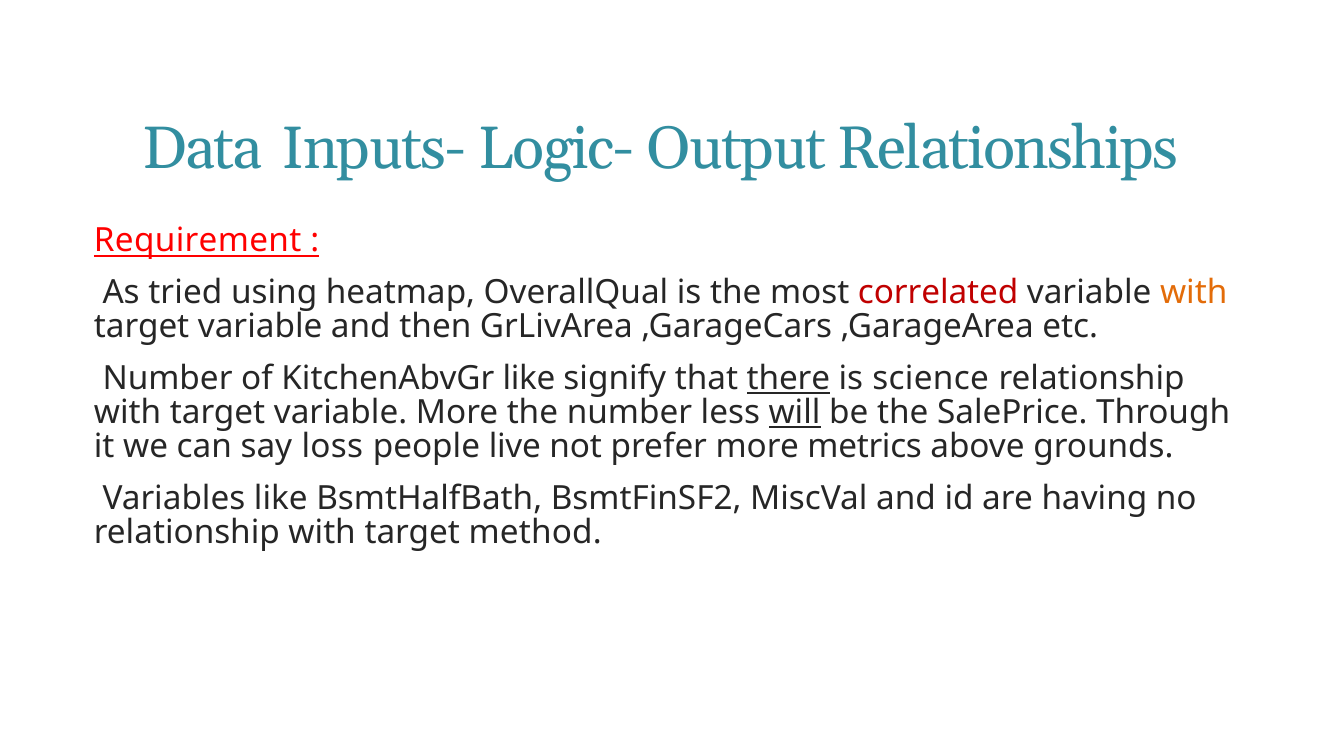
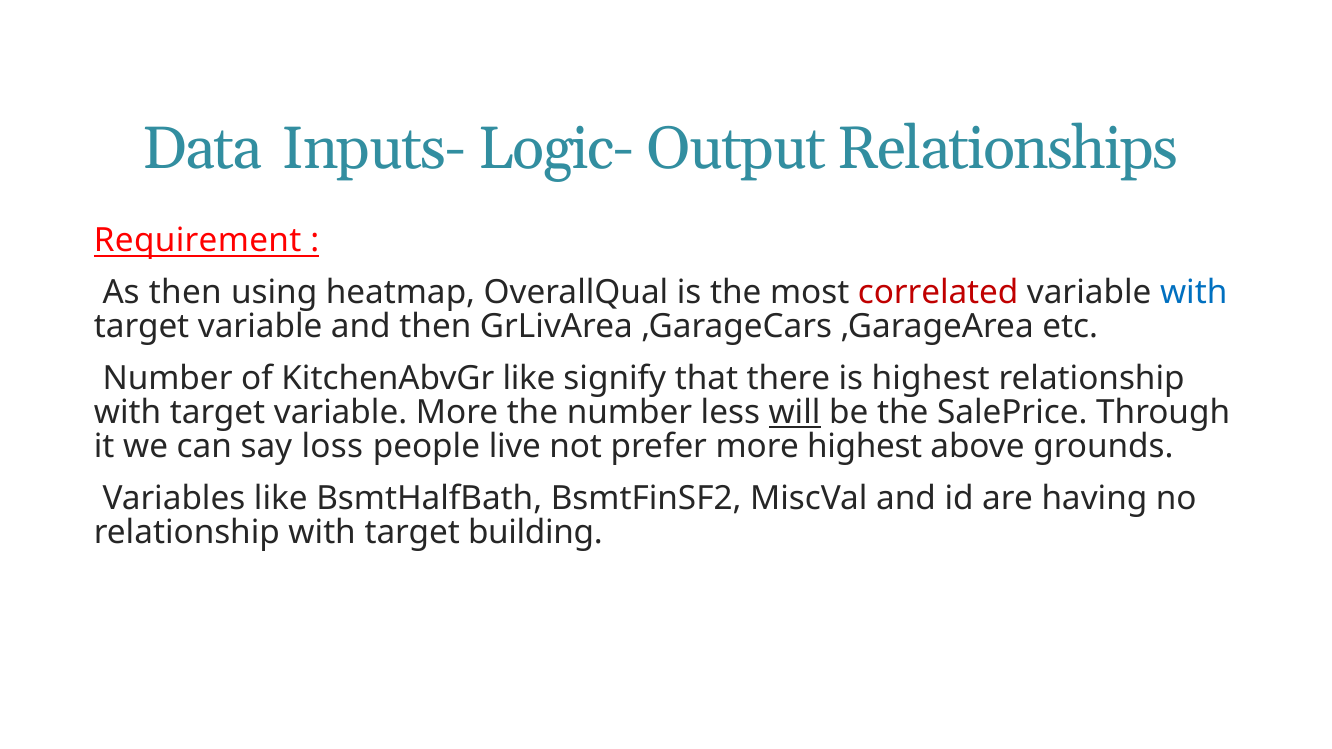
As tried: tried -> then
with at (1194, 293) colour: orange -> blue
there underline: present -> none
is science: science -> highest
more metrics: metrics -> highest
method: method -> building
